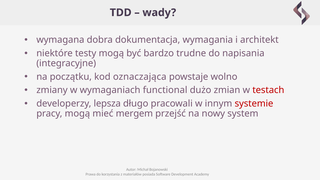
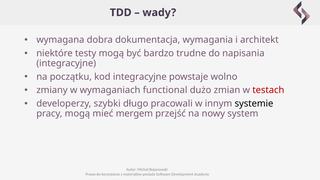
kod oznaczająca: oznaczająca -> integracyjne
lepsza: lepsza -> szybki
systemie colour: red -> black
